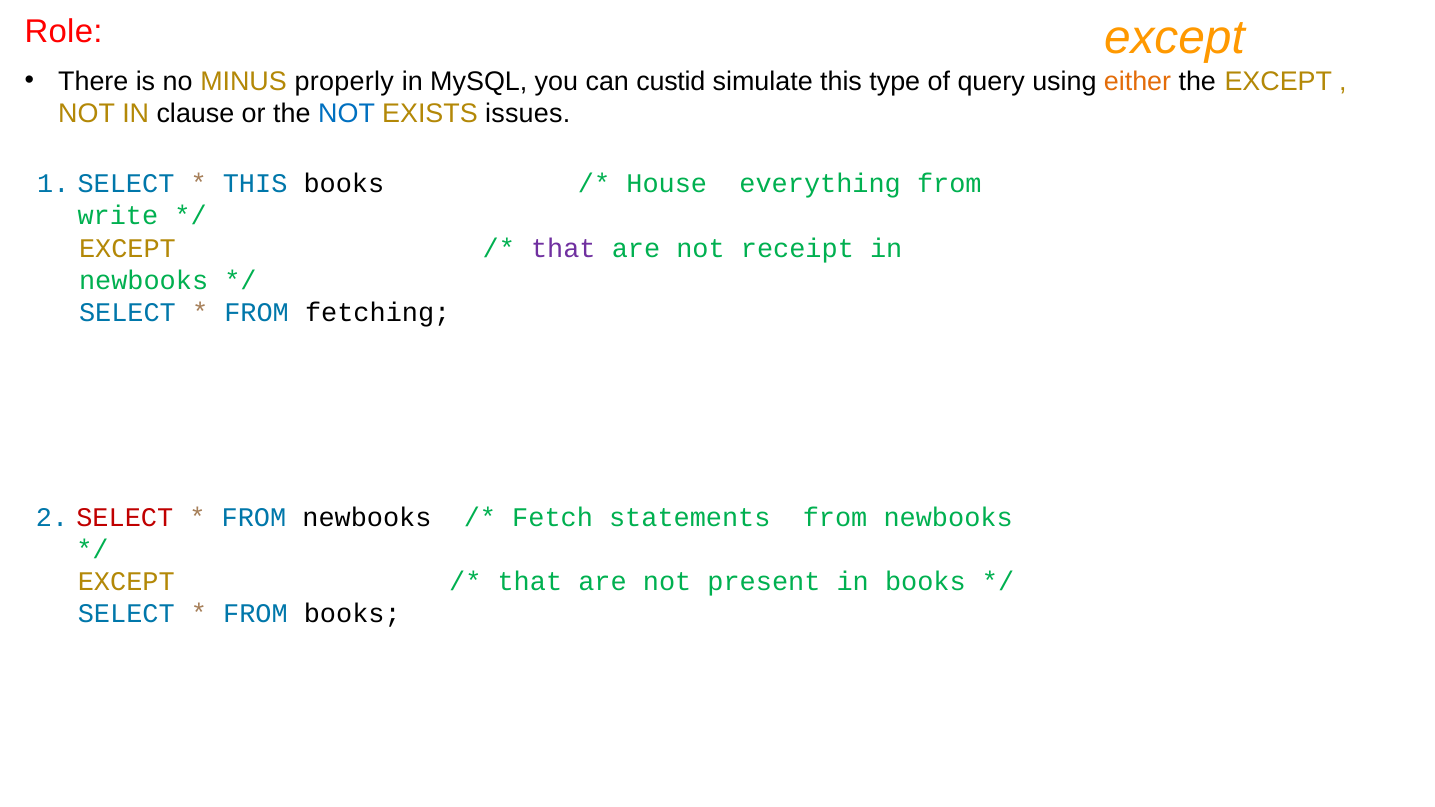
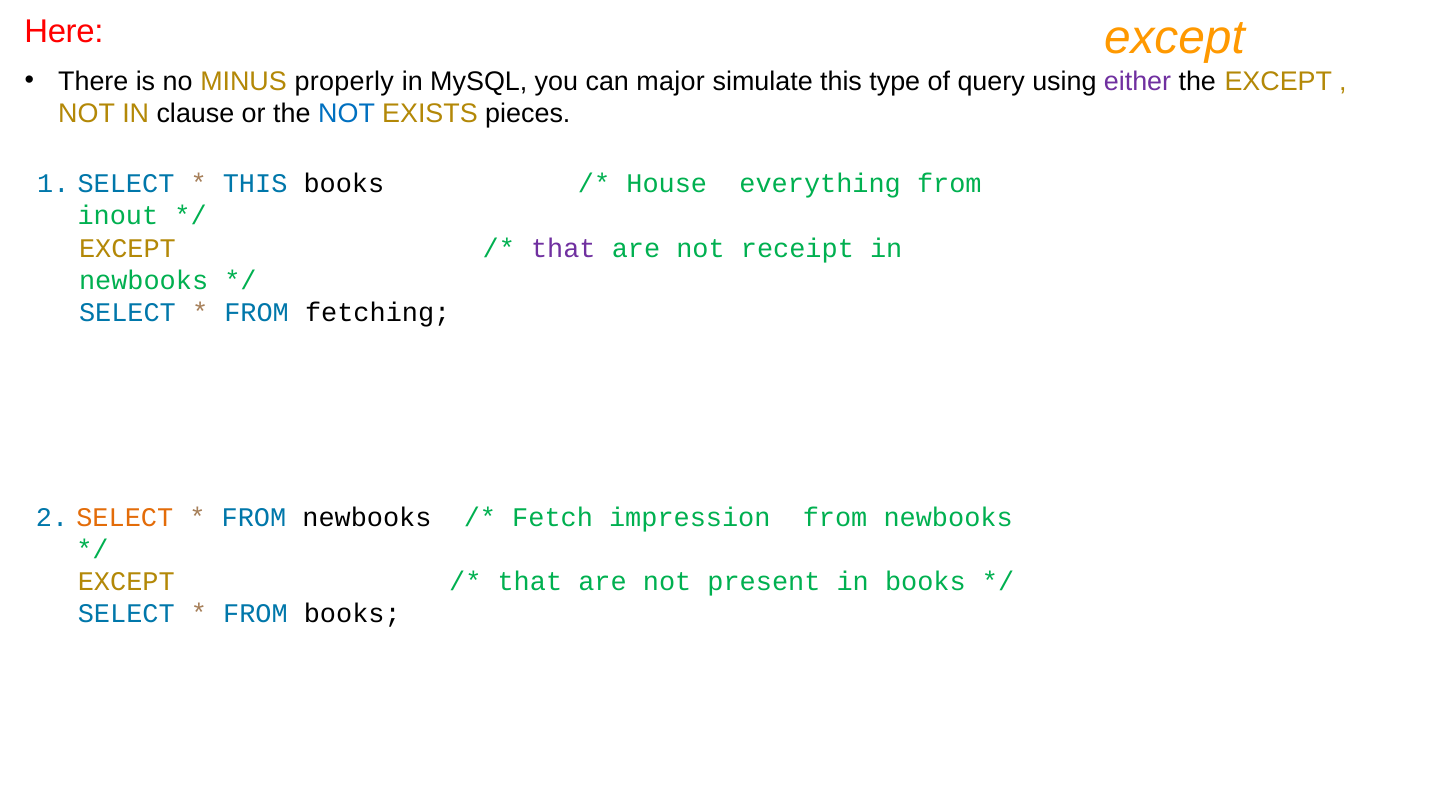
Role: Role -> Here
custid: custid -> major
either colour: orange -> purple
issues: issues -> pieces
write: write -> inout
SELECT at (125, 517) colour: red -> orange
statements: statements -> impression
